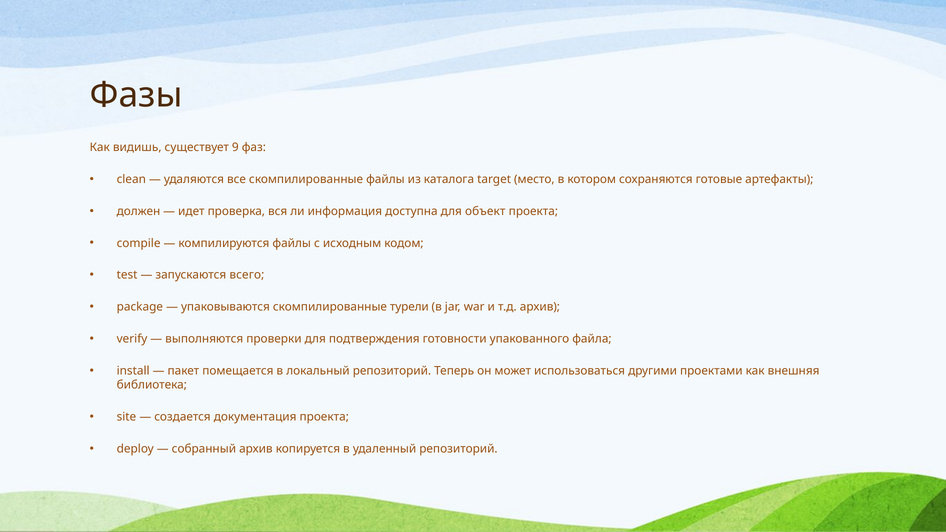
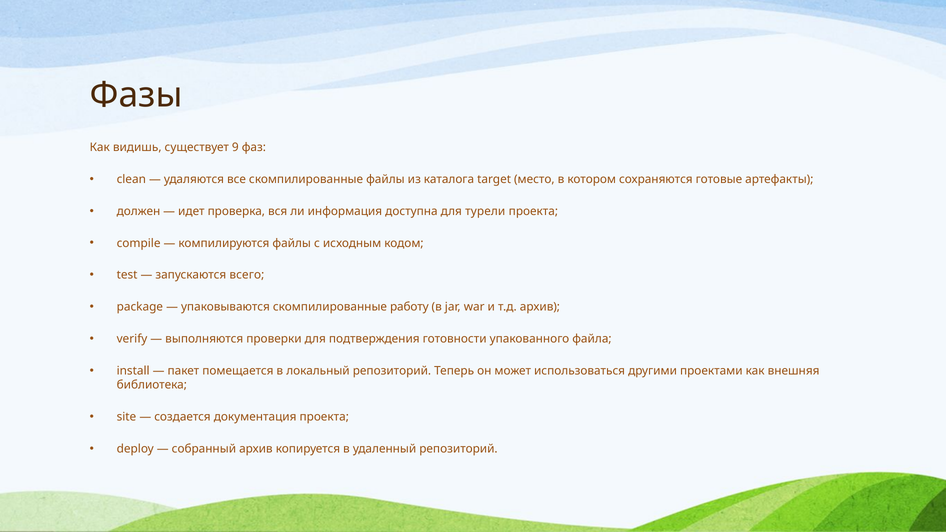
объект: объект -> турели
турели: турели -> работу
